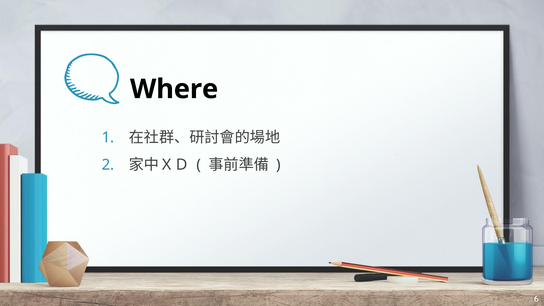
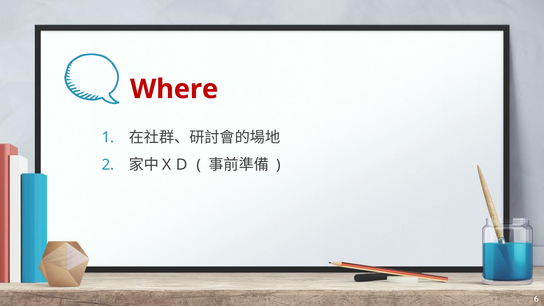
Where colour: black -> red
